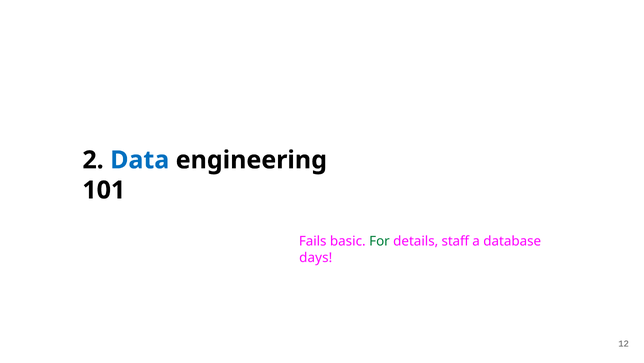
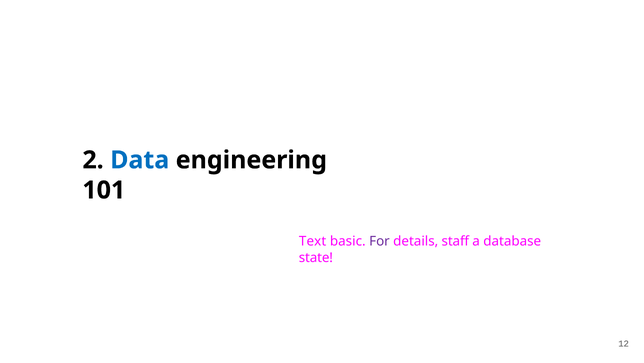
Fails: Fails -> Text
For colour: green -> purple
days: days -> state
